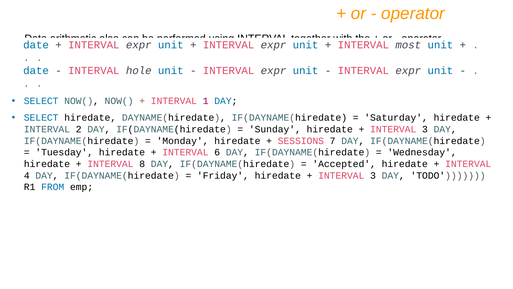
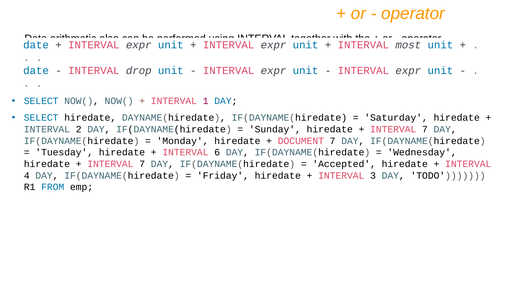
hole: hole -> drop
3 at (425, 129): 3 -> 7
SESSIONS: SESSIONS -> DOCUMENT
8 at (142, 164): 8 -> 7
